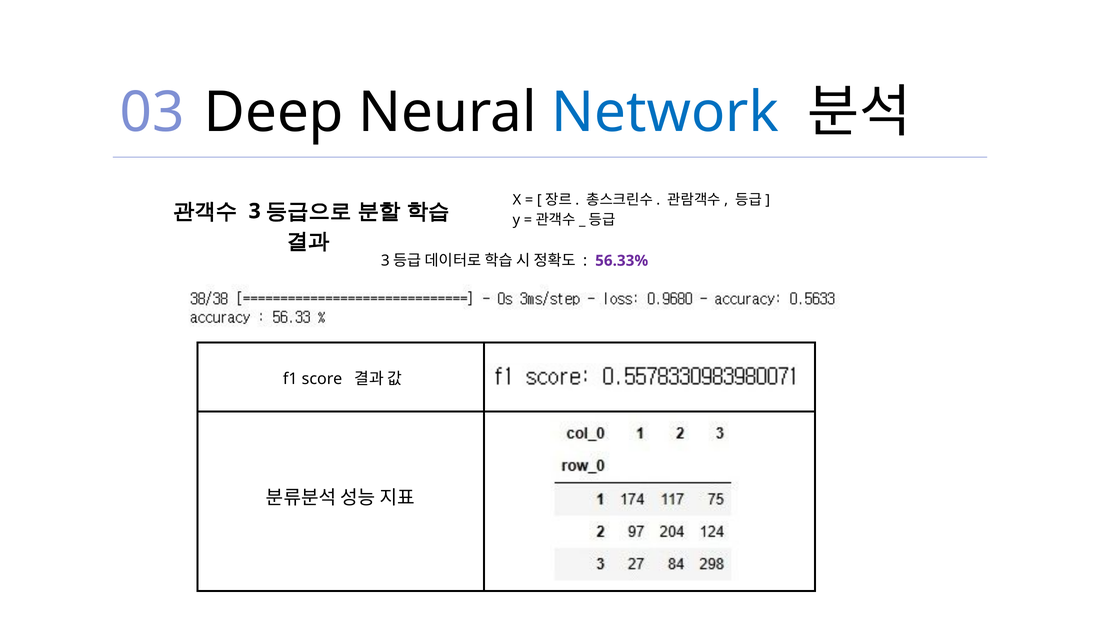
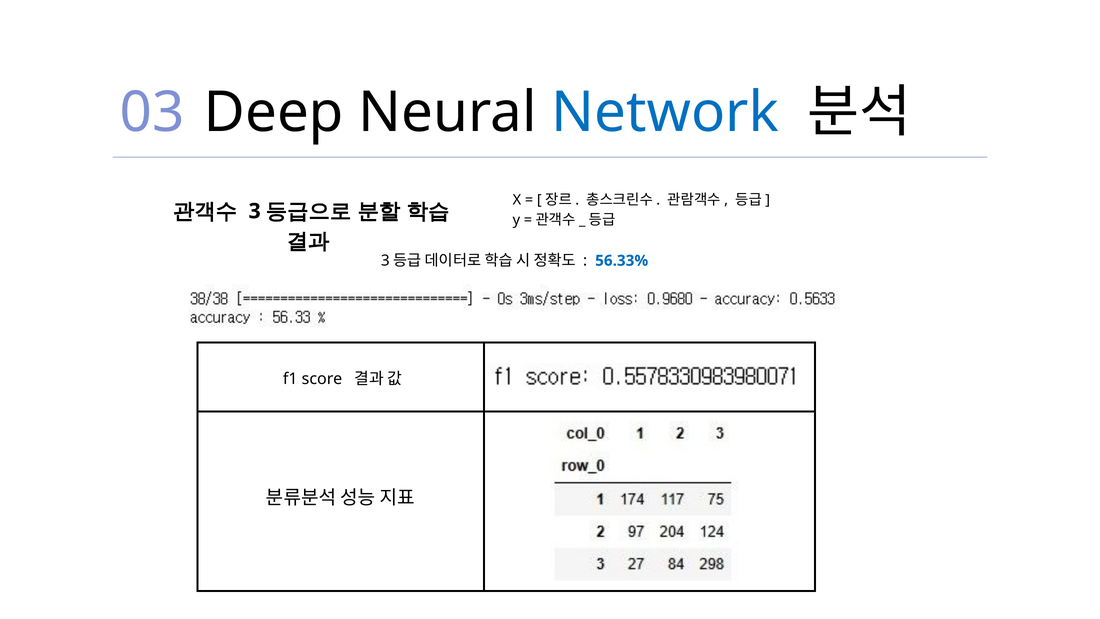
56.33% colour: purple -> blue
